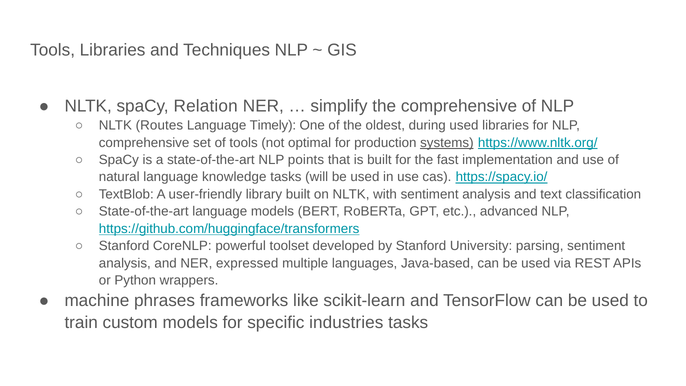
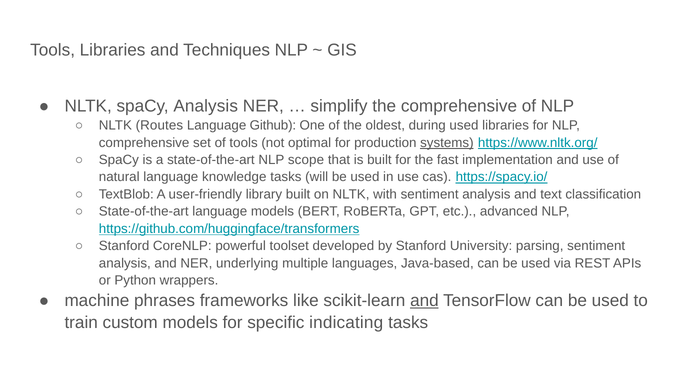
spaCy Relation: Relation -> Analysis
Timely: Timely -> Github
points: points -> scope
expressed: expressed -> underlying
and at (424, 300) underline: none -> present
industries: industries -> indicating
